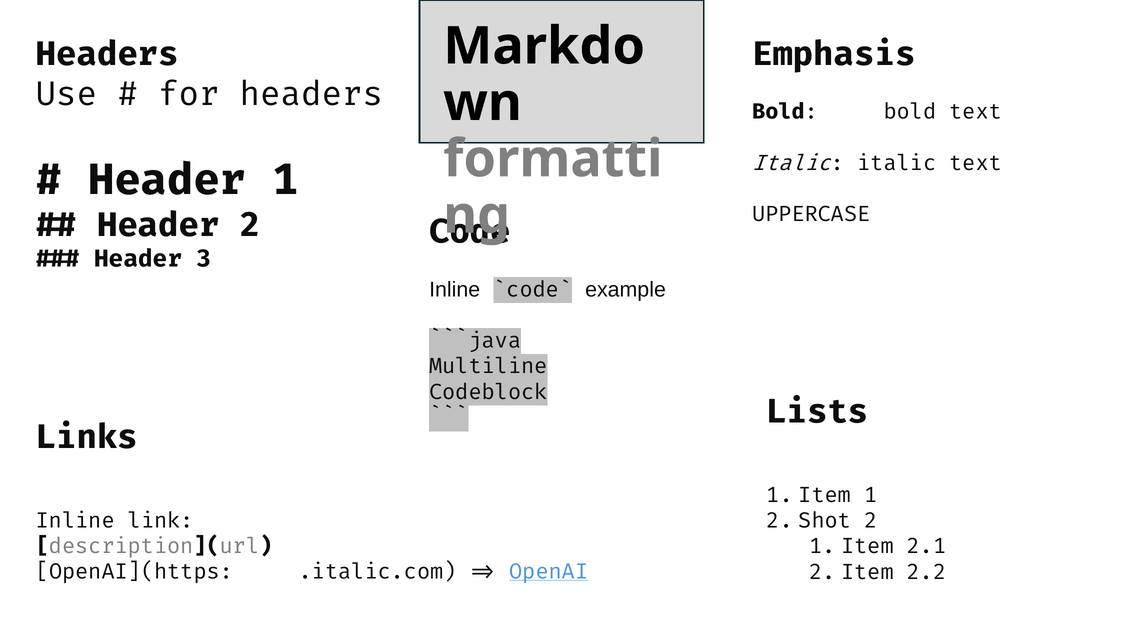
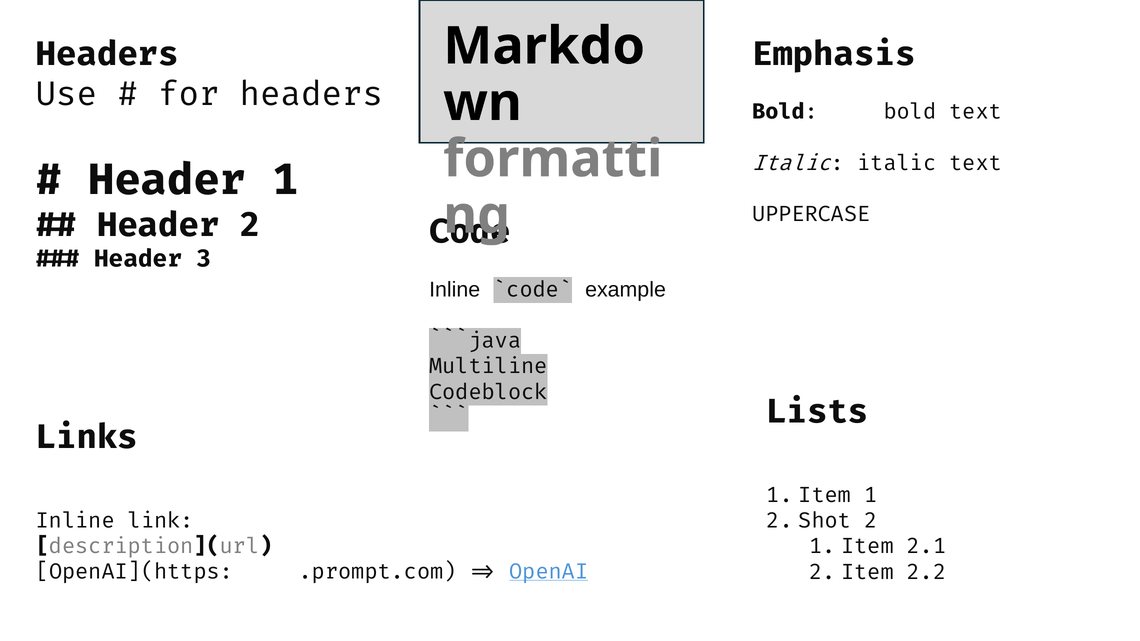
OpenAI](https://www.italic.com: OpenAI](https://www.italic.com -> OpenAI](https://www.prompt.com
